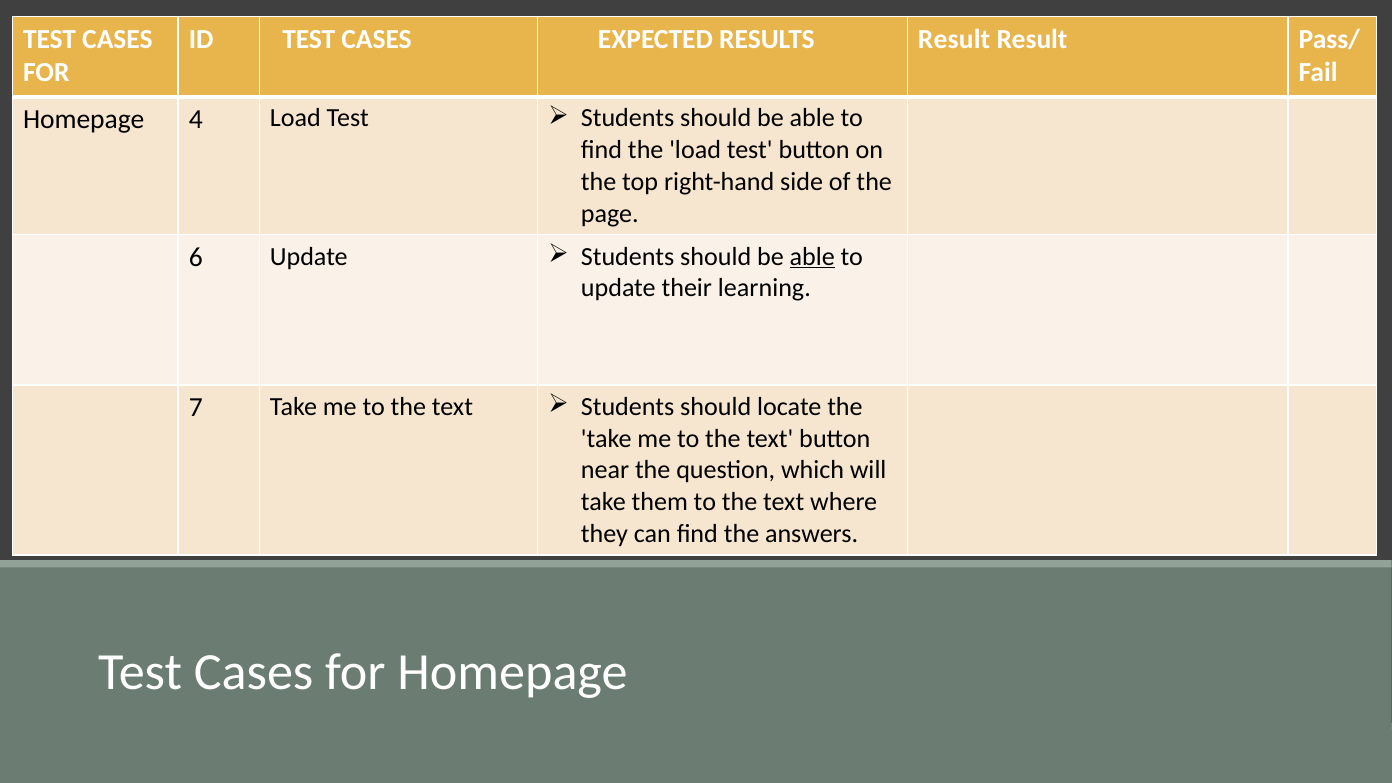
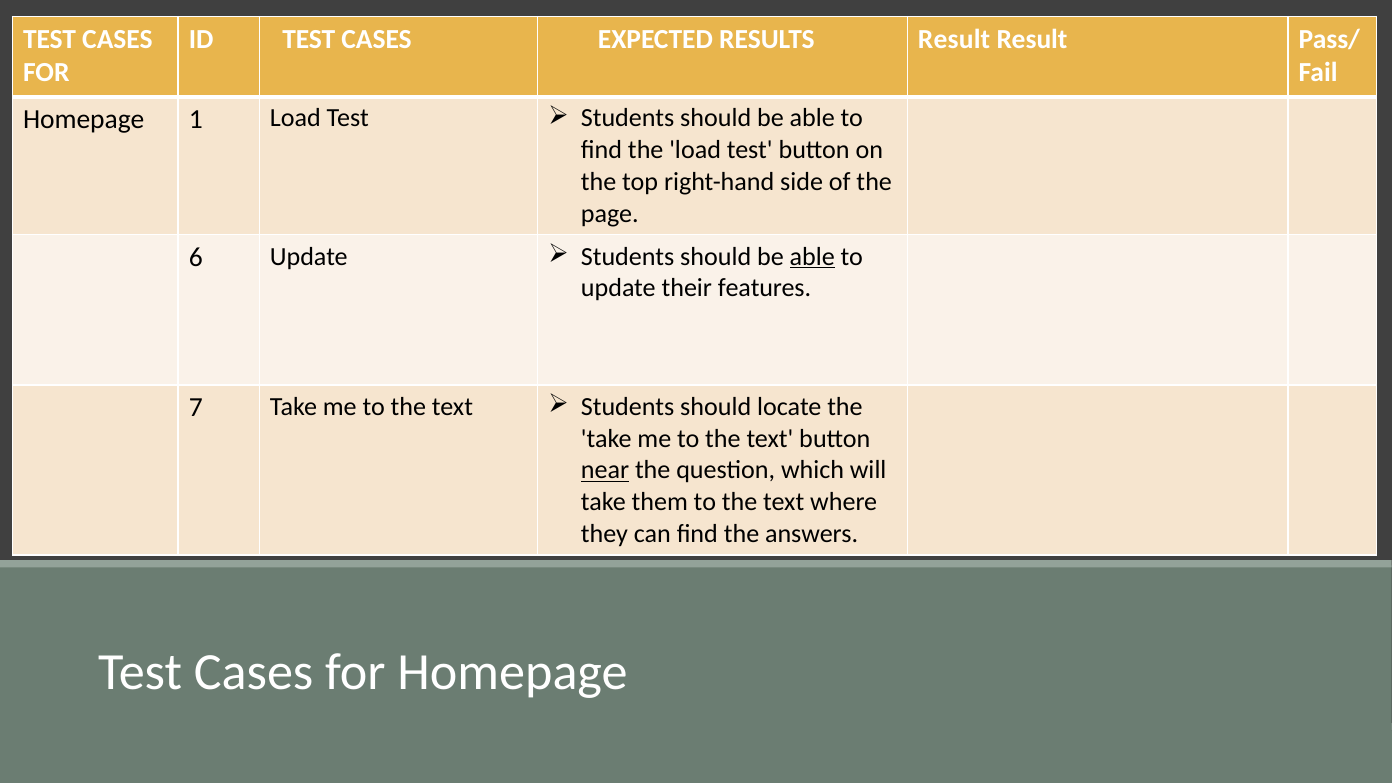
4: 4 -> 1
learning: learning -> features
near underline: none -> present
